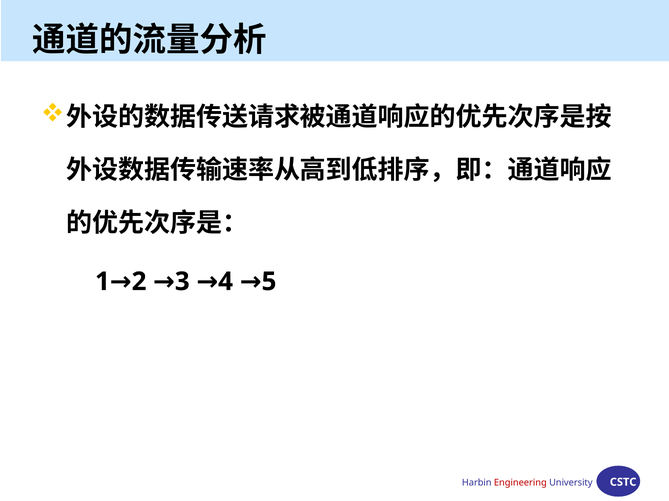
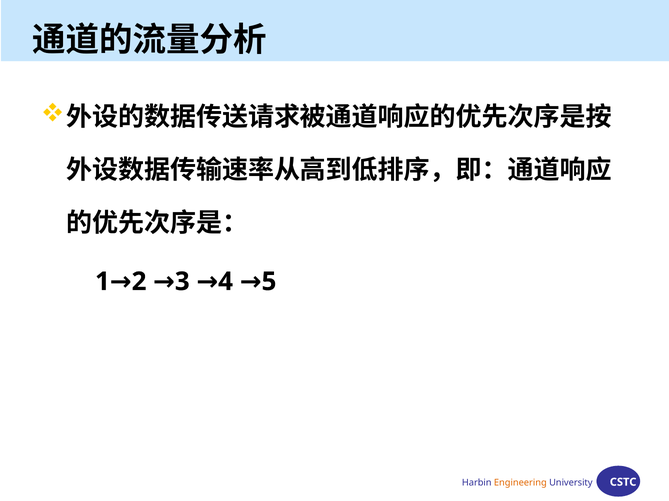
Engineering colour: red -> orange
